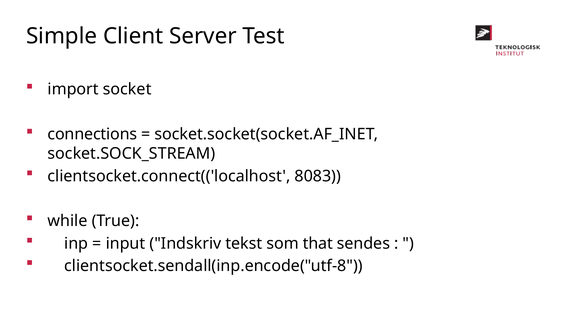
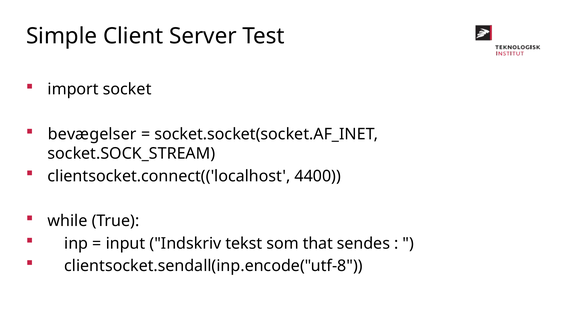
connections: connections -> bevægelser
8083: 8083 -> 4400
